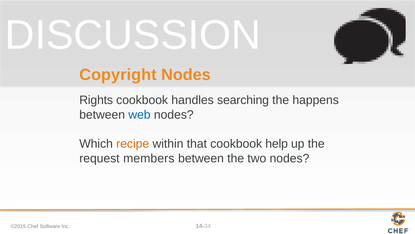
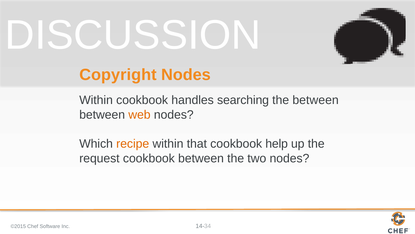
Rights at (96, 100): Rights -> Within
the happens: happens -> between
web colour: blue -> orange
request members: members -> cookbook
